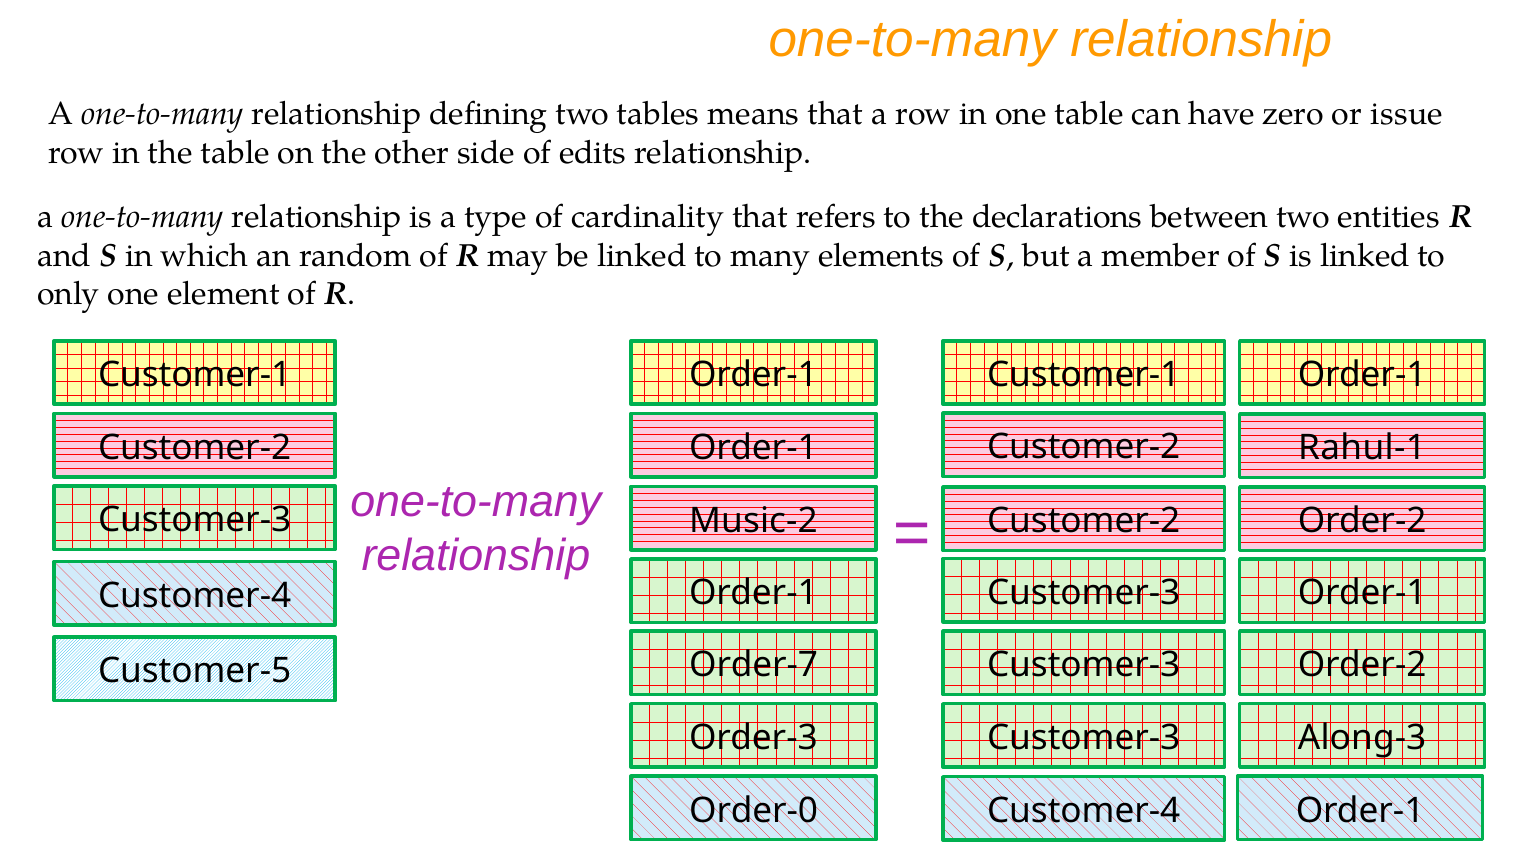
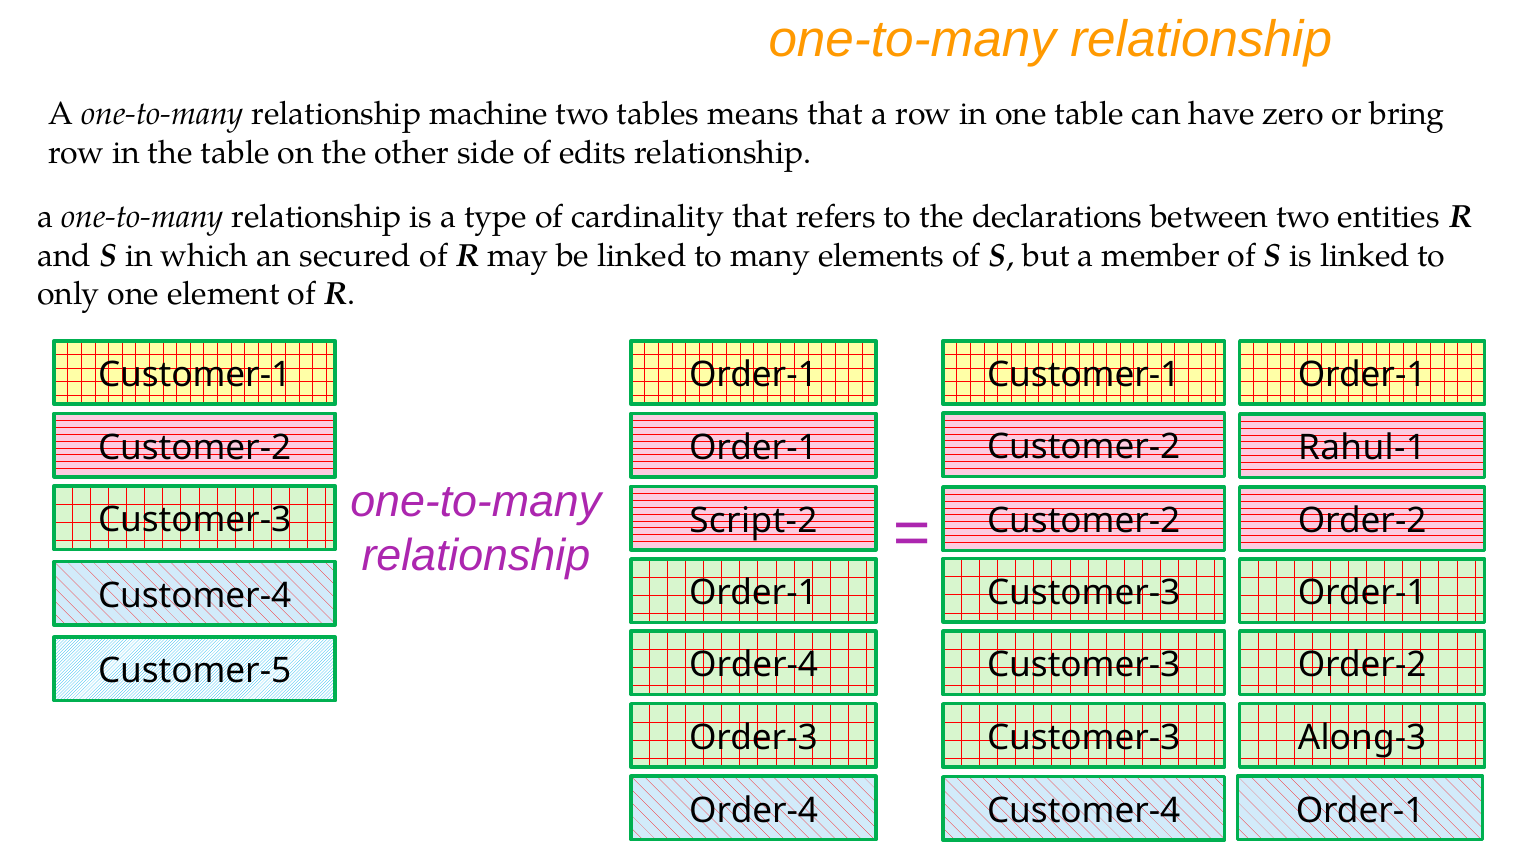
defining: defining -> machine
issue: issue -> bring
random: random -> secured
Music-2: Music-2 -> Script-2
Order-7 at (754, 665): Order-7 -> Order-4
Order-0 at (754, 810): Order-0 -> Order-4
